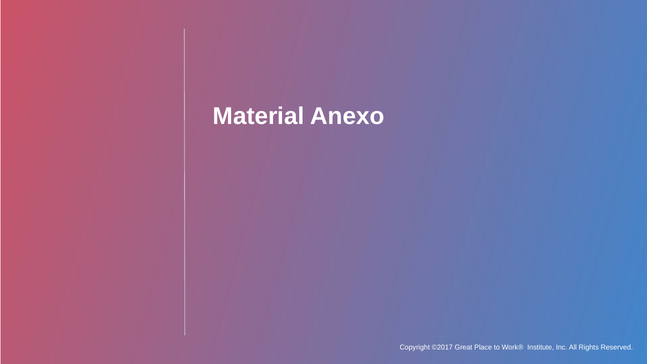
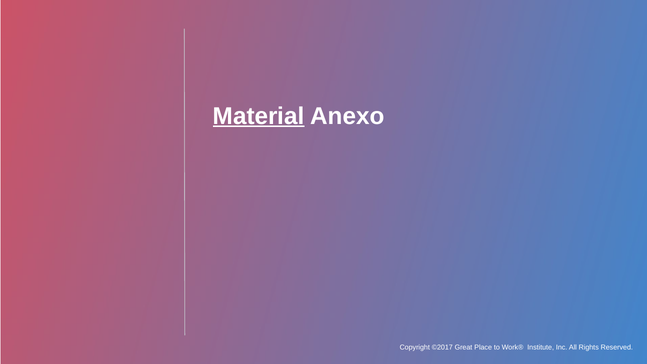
Material underline: none -> present
